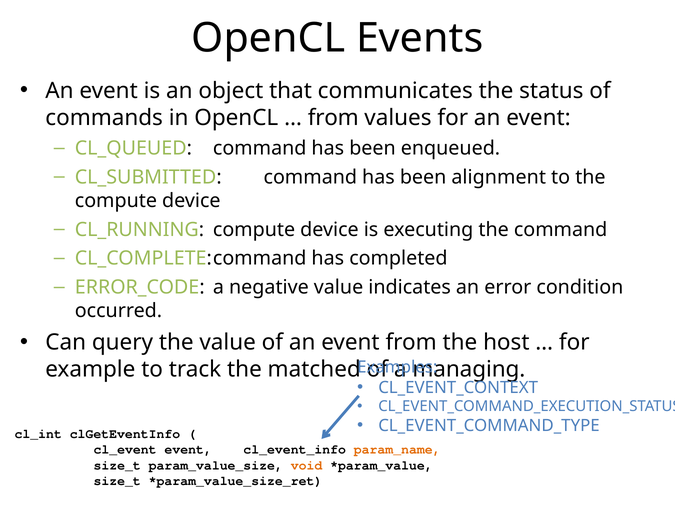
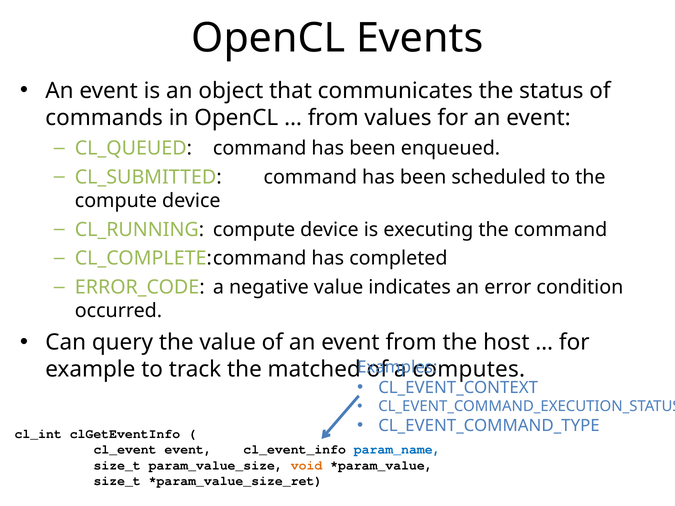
alignment: alignment -> scheduled
managing: managing -> computes
param_name colour: orange -> blue
